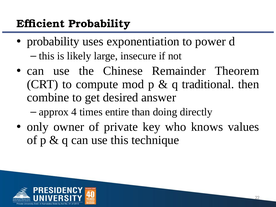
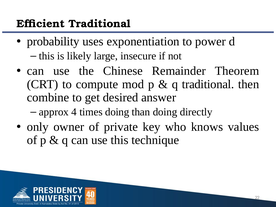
Efficient Probability: Probability -> Traditional
times entire: entire -> doing
